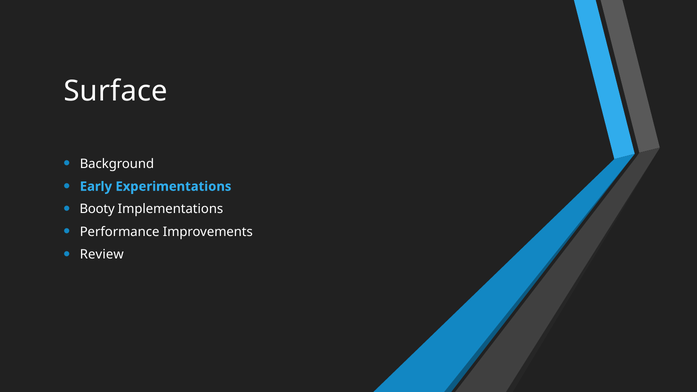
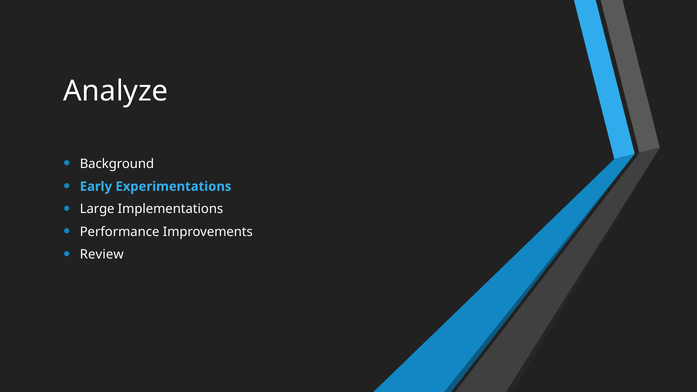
Surface: Surface -> Analyze
Booty: Booty -> Large
